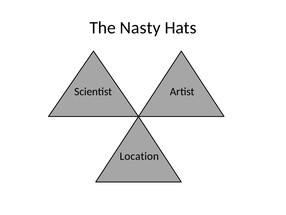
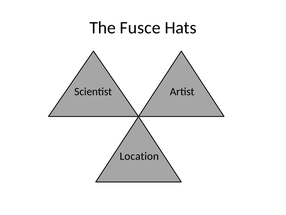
Nasty: Nasty -> Fusce
